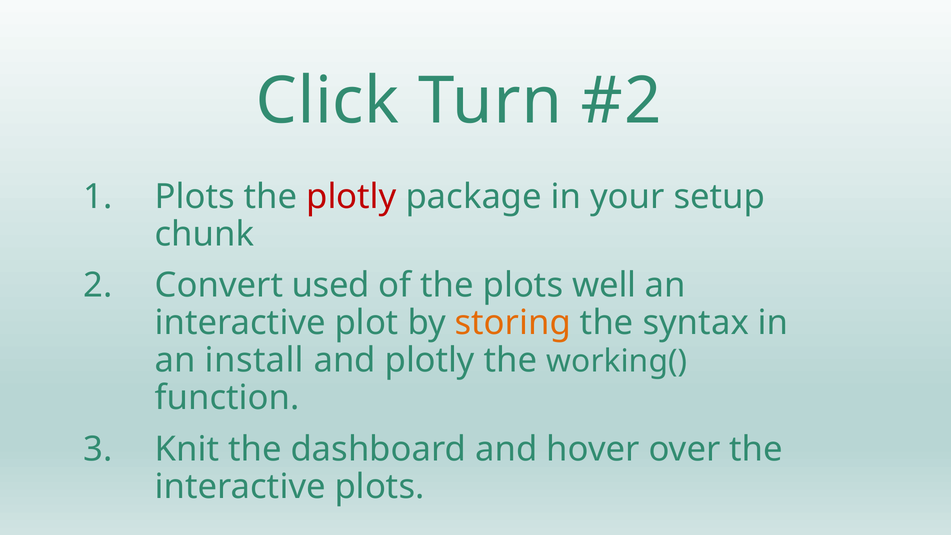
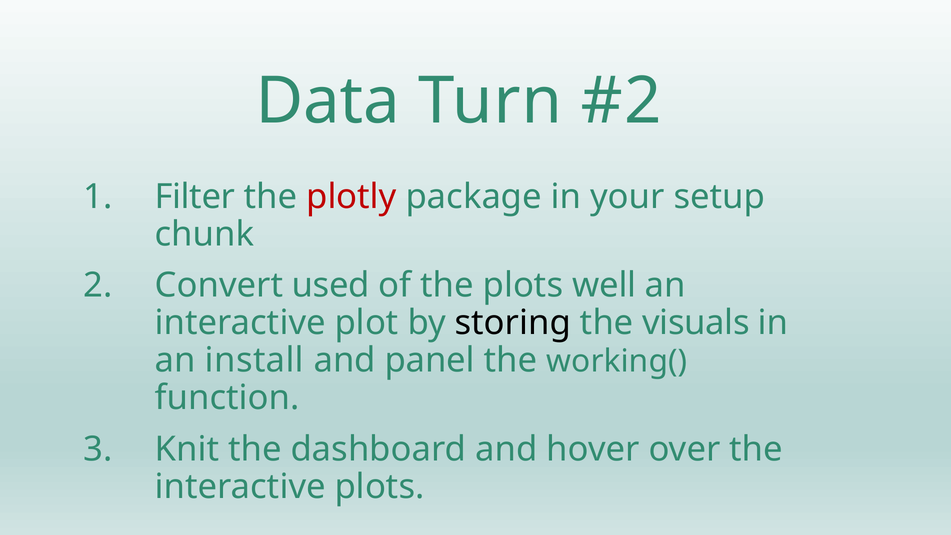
Click: Click -> Data
Plots at (195, 197): Plots -> Filter
storing colour: orange -> black
syntax: syntax -> visuals
and plotly: plotly -> panel
